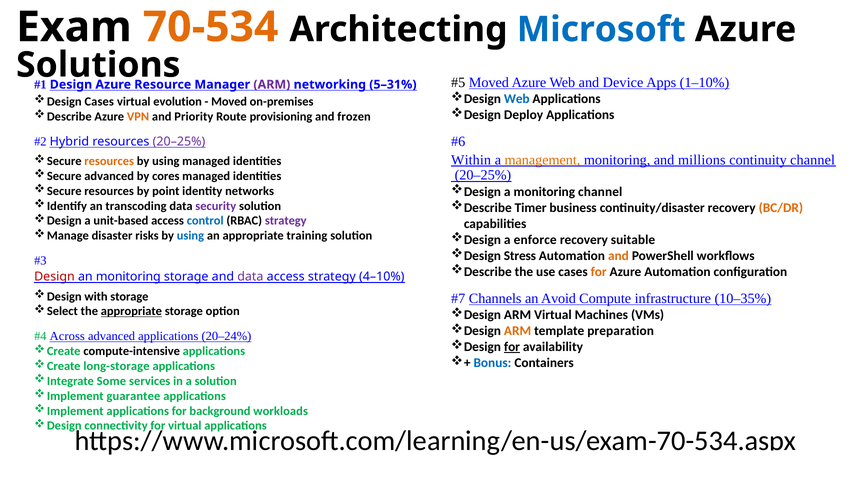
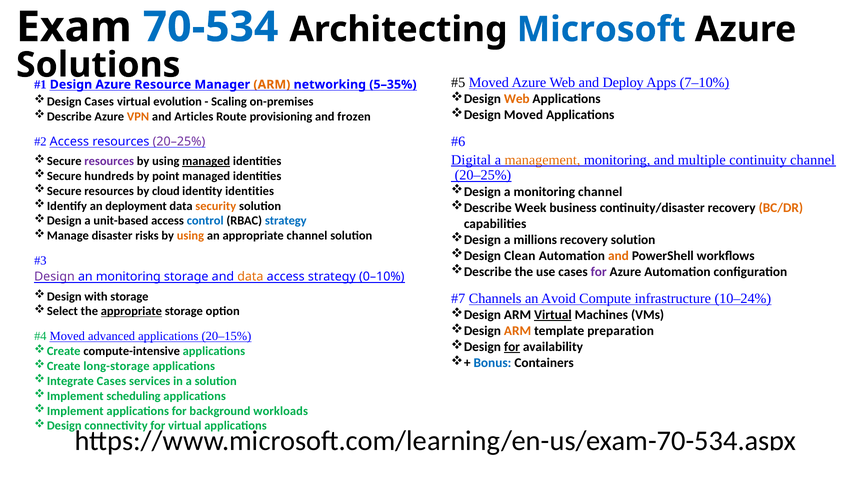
70-534 colour: orange -> blue
Device: Device -> Deploy
1–10%: 1–10% -> 7–10%
ARM at (272, 85) colour: purple -> orange
5–31%: 5–31% -> 5–35%
Web at (517, 99) colour: blue -> orange
Moved at (229, 101): Moved -> Scaling
Deploy at (524, 115): Deploy -> Moved
Priority: Priority -> Articles
Hybrid at (69, 141): Hybrid -> Access
Within: Within -> Digital
millions: millions -> multiple
resources at (109, 161) colour: orange -> purple
managed at (206, 161) underline: none -> present
advanced at (109, 176): advanced -> hundreds
cores: cores -> point
point: point -> cloud
identity networks: networks -> identities
transcoding: transcoding -> deployment
security colour: purple -> orange
Timer: Timer -> Week
strategy at (286, 221) colour: purple -> blue
using at (190, 236) colour: blue -> orange
appropriate training: training -> channel
enforce: enforce -> millions
recovery suitable: suitable -> solution
Stress: Stress -> Clean
for at (599, 272) colour: orange -> purple
Design at (54, 277) colour: red -> purple
data at (250, 277) colour: purple -> orange
4–10%: 4–10% -> 0–10%
10–35%: 10–35% -> 10–24%
Virtual at (553, 315) underline: none -> present
Across at (67, 336): Across -> Moved
20–24%: 20–24% -> 20–15%
Some at (111, 381): Some -> Cases
guarantee: guarantee -> scheduling
